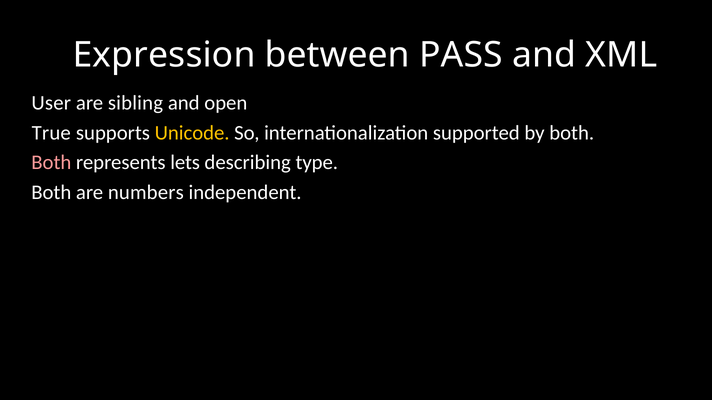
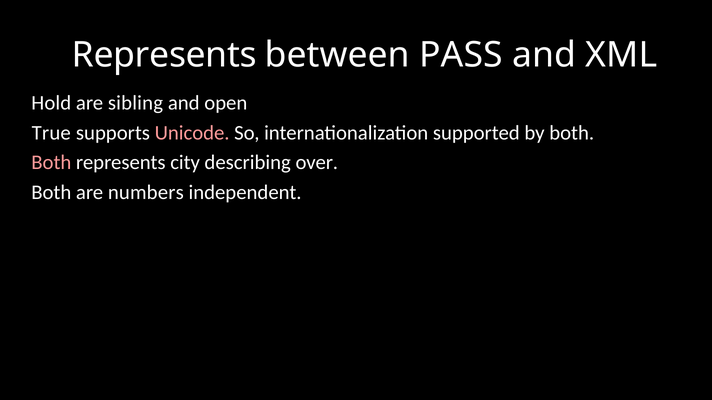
Expression at (164, 55): Expression -> Represents
User: User -> Hold
Unicode colour: yellow -> pink
lets: lets -> city
type: type -> over
